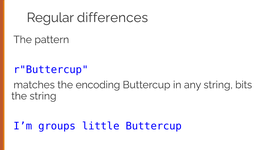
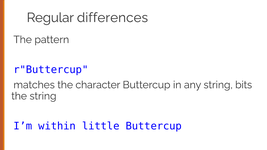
encoding: encoding -> character
groups: groups -> within
